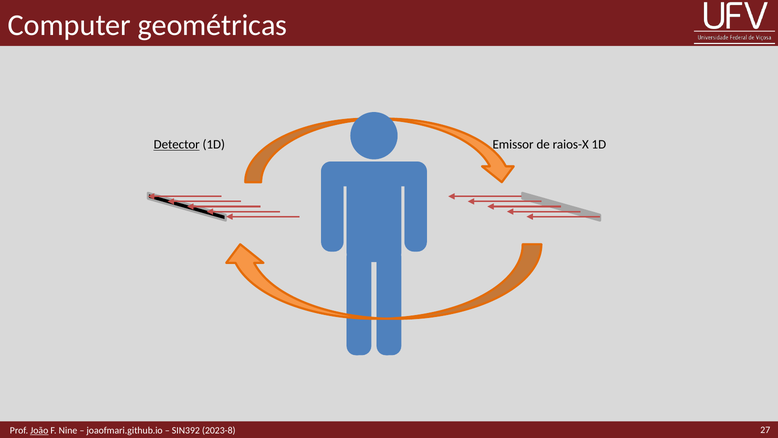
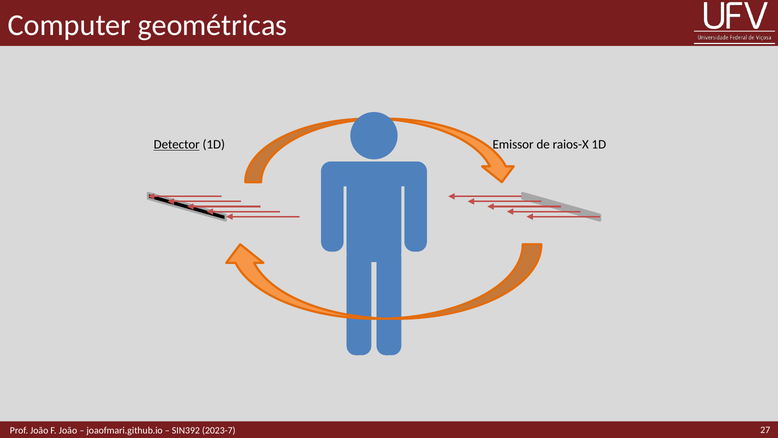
João at (39, 430) underline: present -> none
F Nine: Nine -> João
2023-8: 2023-8 -> 2023-7
